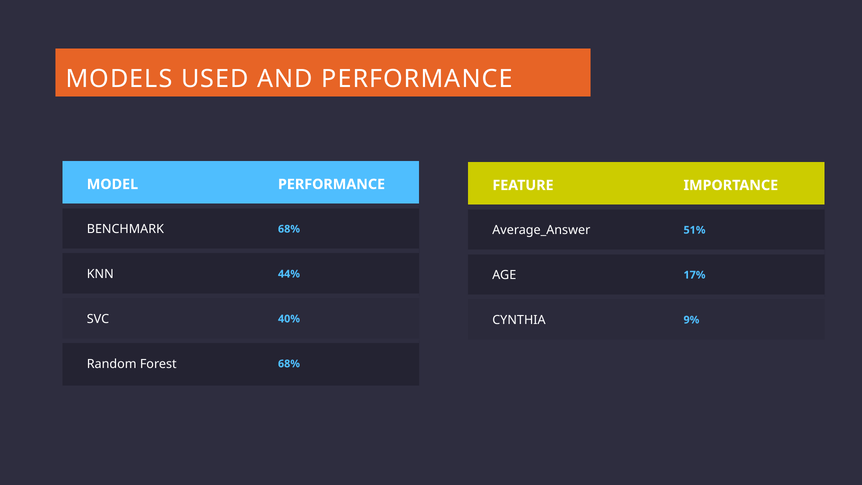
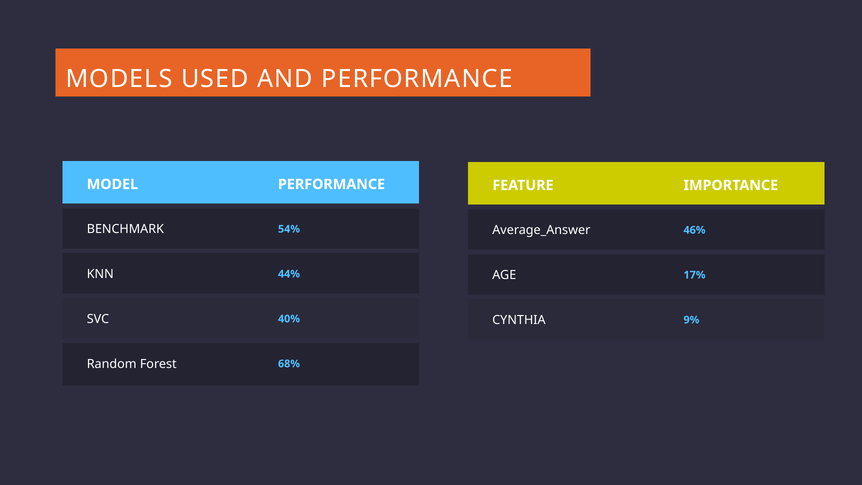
BENCHMARK 68%: 68% -> 54%
51%: 51% -> 46%
